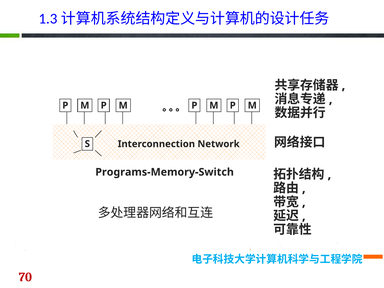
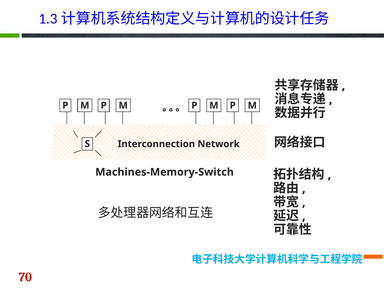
Programs-Memory-Switch: Programs-Memory-Switch -> Machines-Memory-Switch
